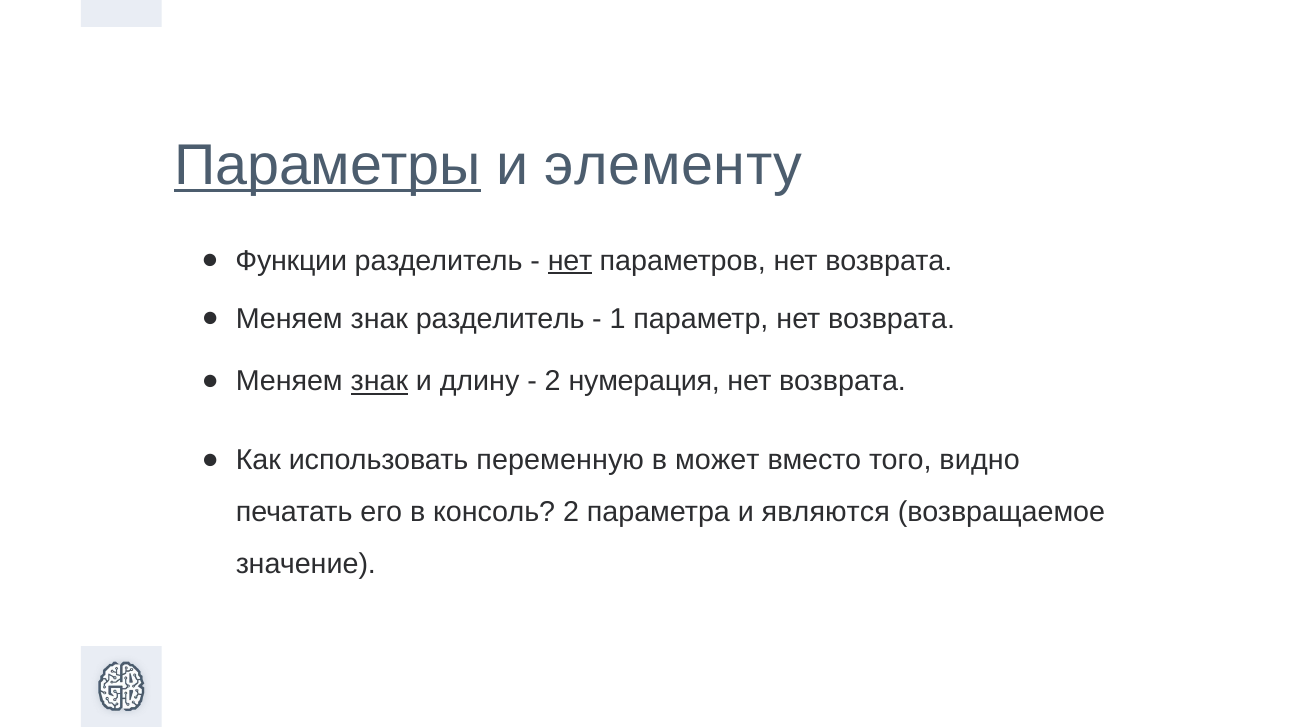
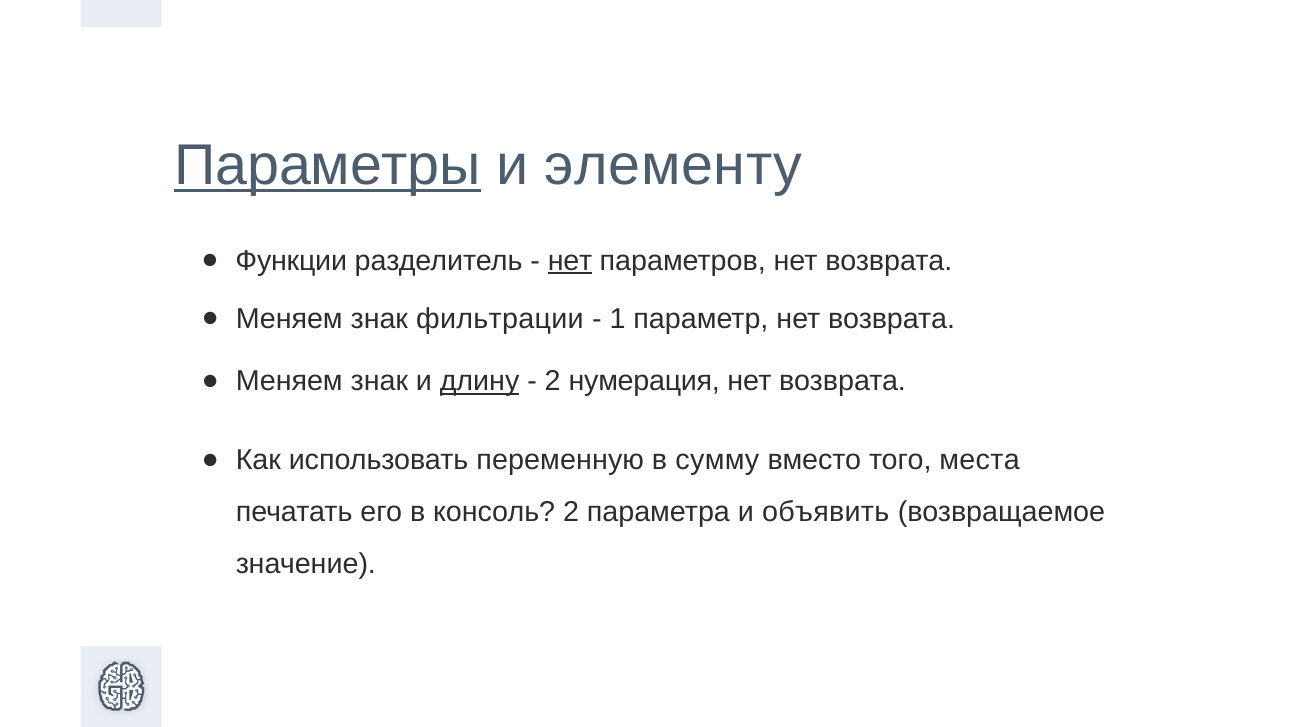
знак разделитель: разделитель -> фильтрации
знак at (379, 382) underline: present -> none
длину underline: none -> present
может: может -> сумму
видно: видно -> места
являются: являются -> объявить
